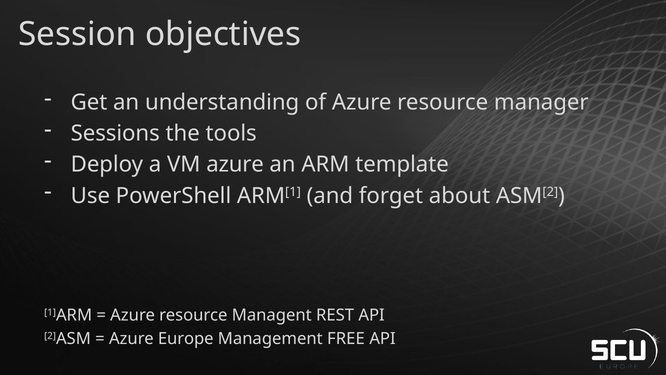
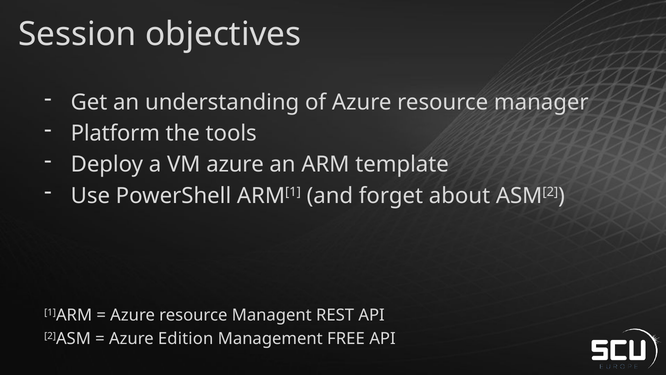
Sessions: Sessions -> Platform
Europe: Europe -> Edition
